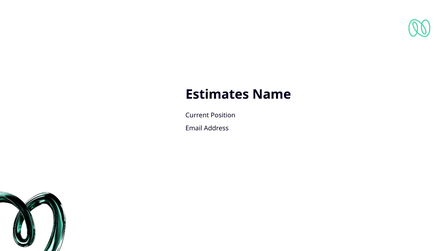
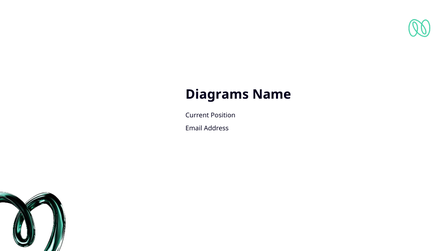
Estimates: Estimates -> Diagrams
